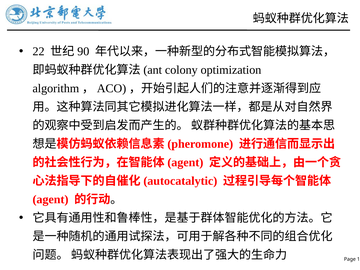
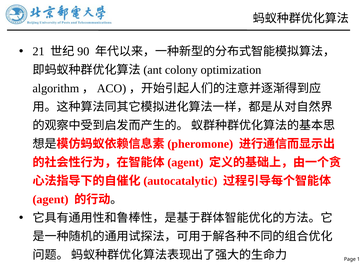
22: 22 -> 21
